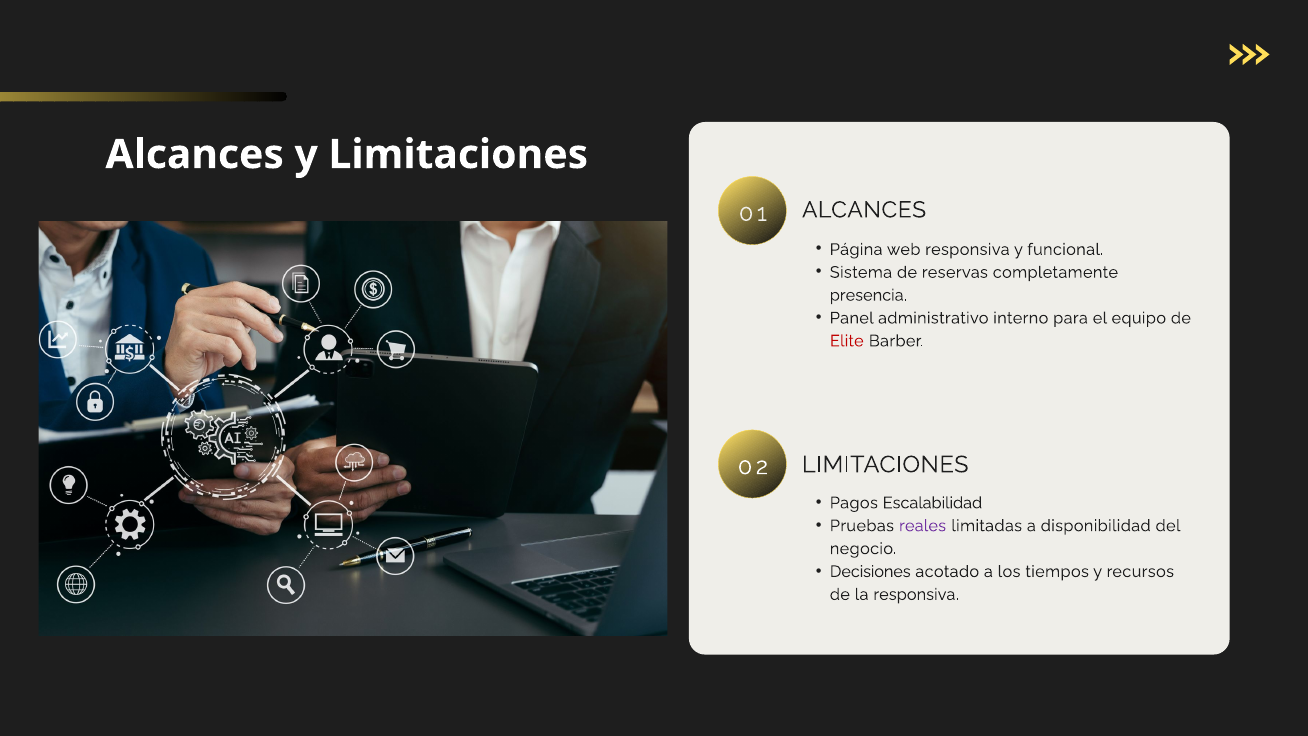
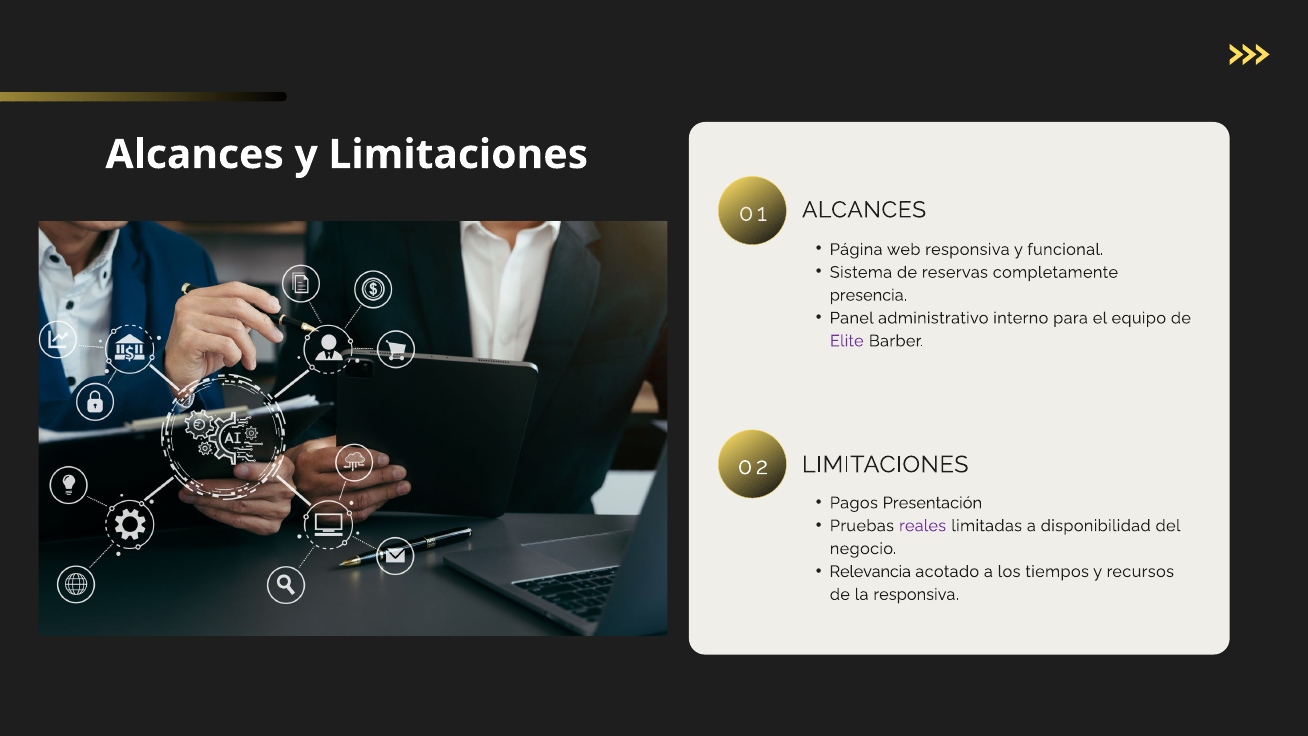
Elite colour: red -> purple
Escalabilidad: Escalabilidad -> Presentación
Decisiones: Decisiones -> Relevancia
